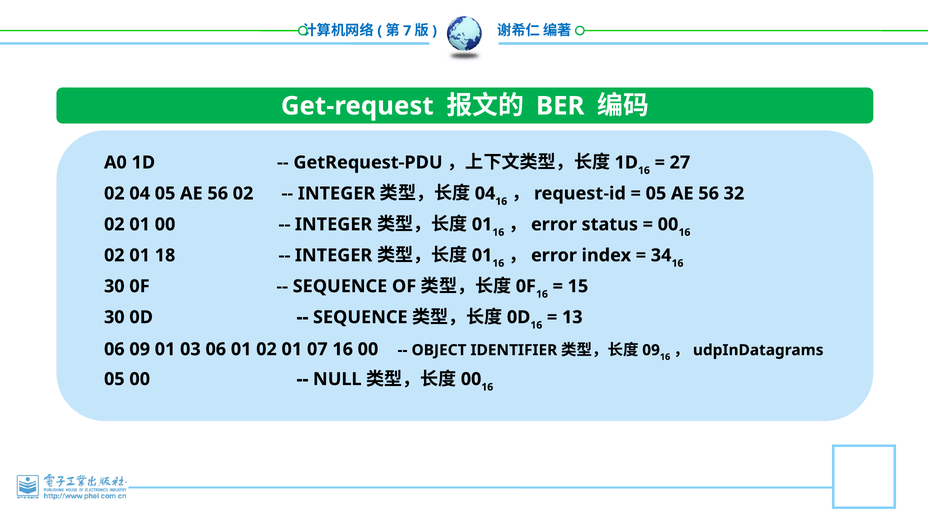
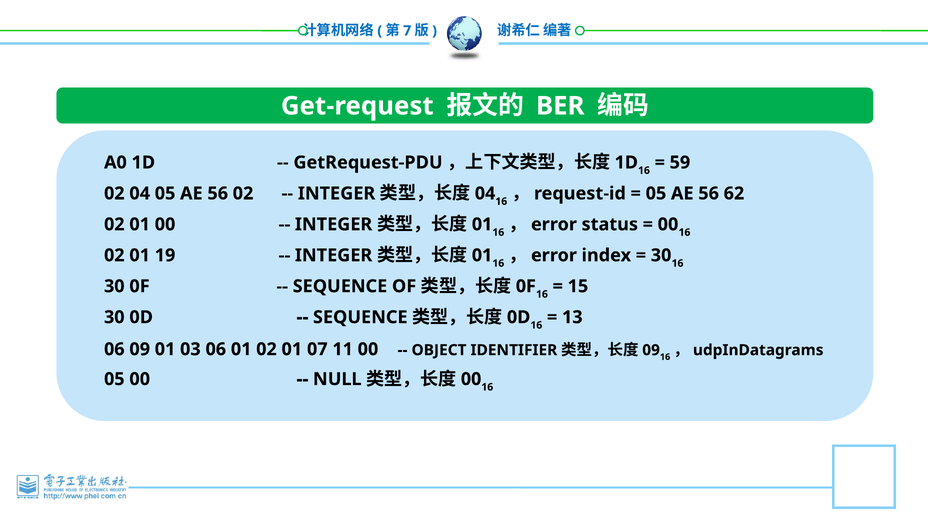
27: 27 -> 59
32: 32 -> 62
34 at (661, 255): 34 -> 30
18: 18 -> 19
07 16: 16 -> 11
